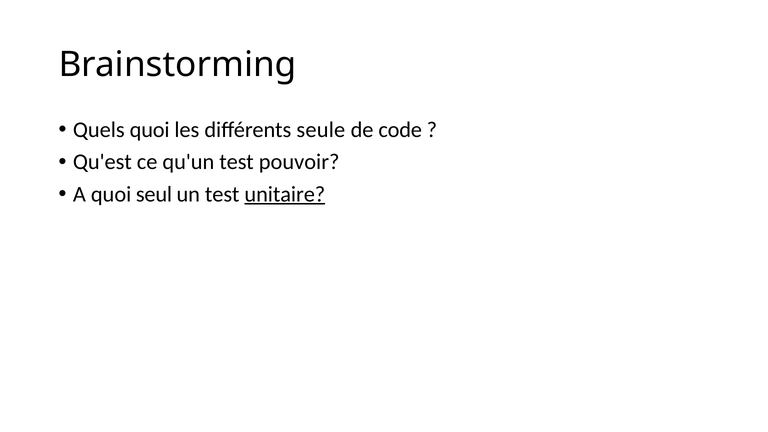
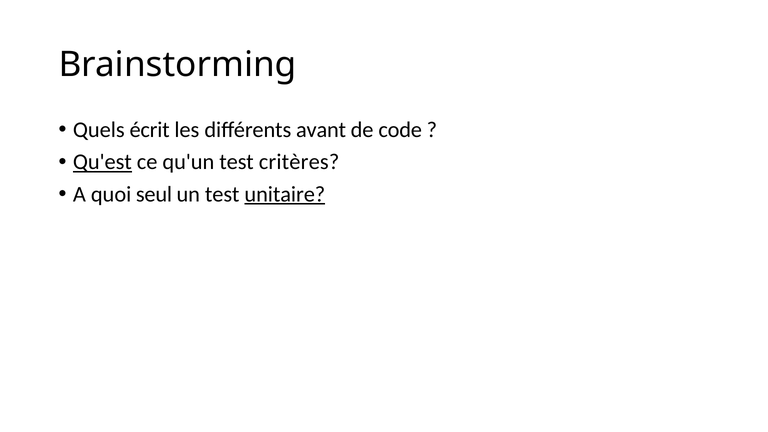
Quels quoi: quoi -> écrit
seule: seule -> avant
Qu'est underline: none -> present
pouvoir: pouvoir -> critères
